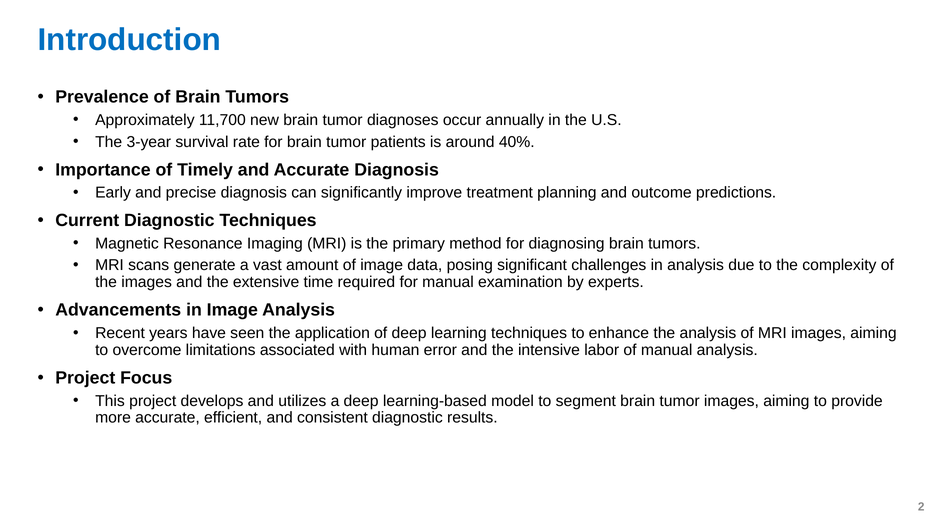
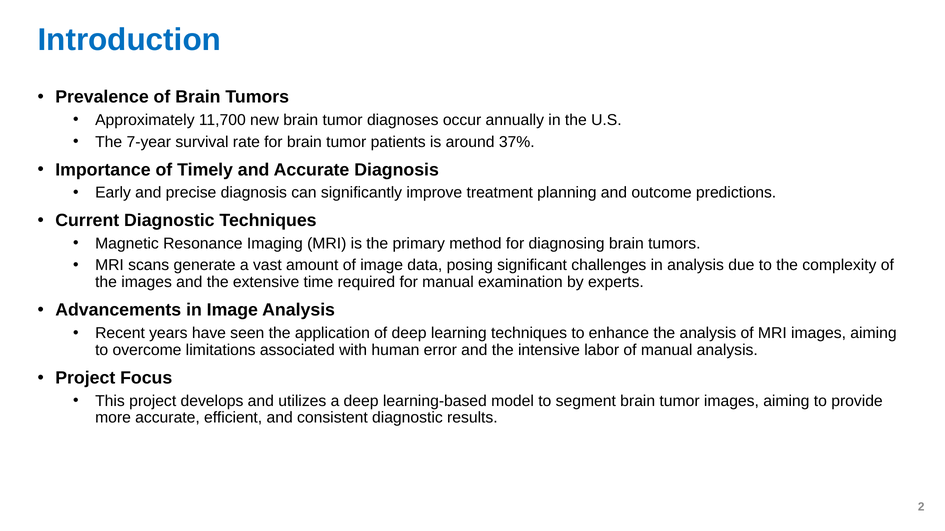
3-year: 3-year -> 7-year
40%: 40% -> 37%
